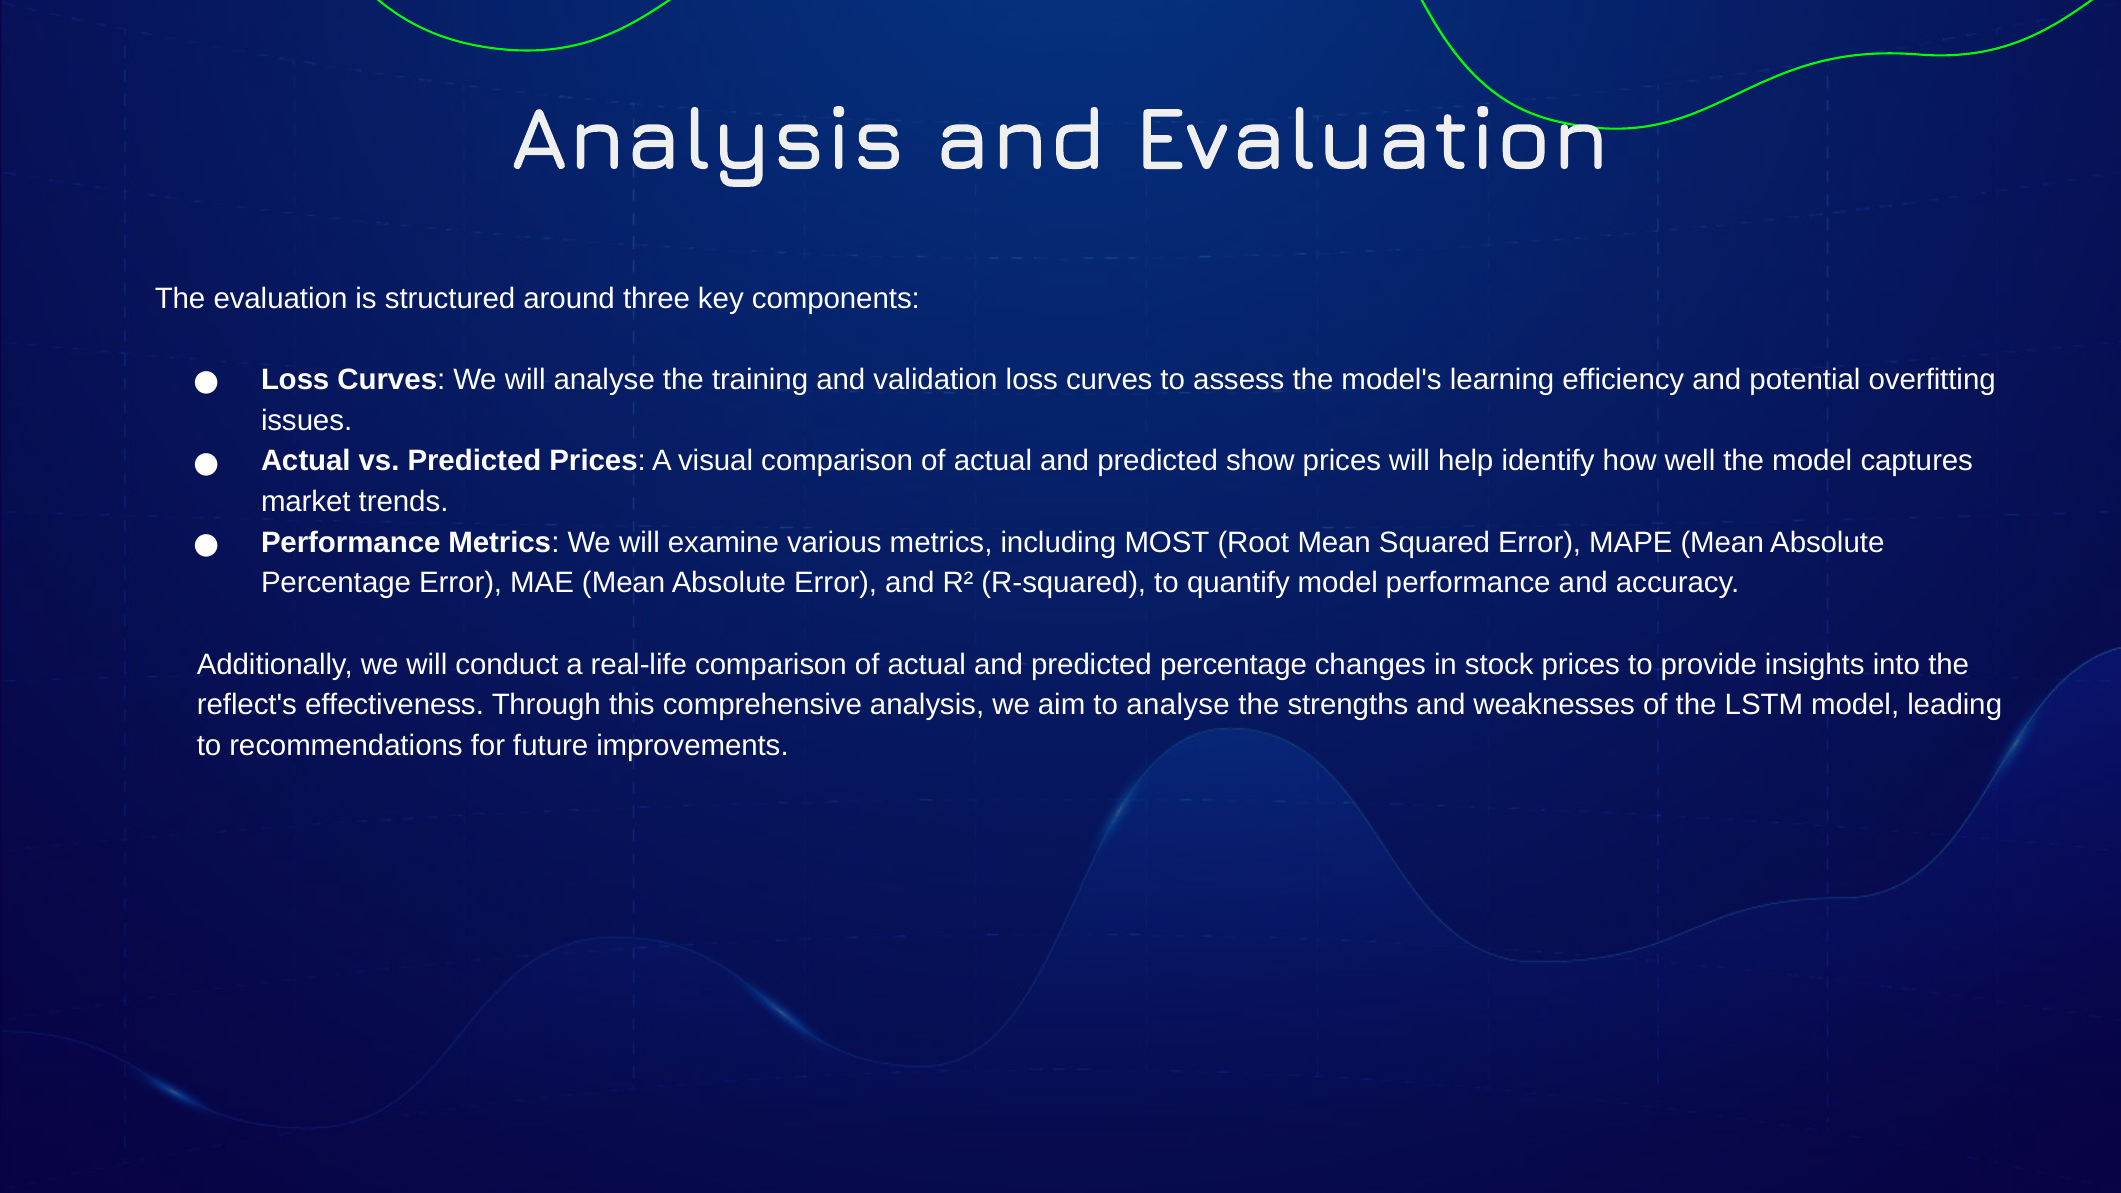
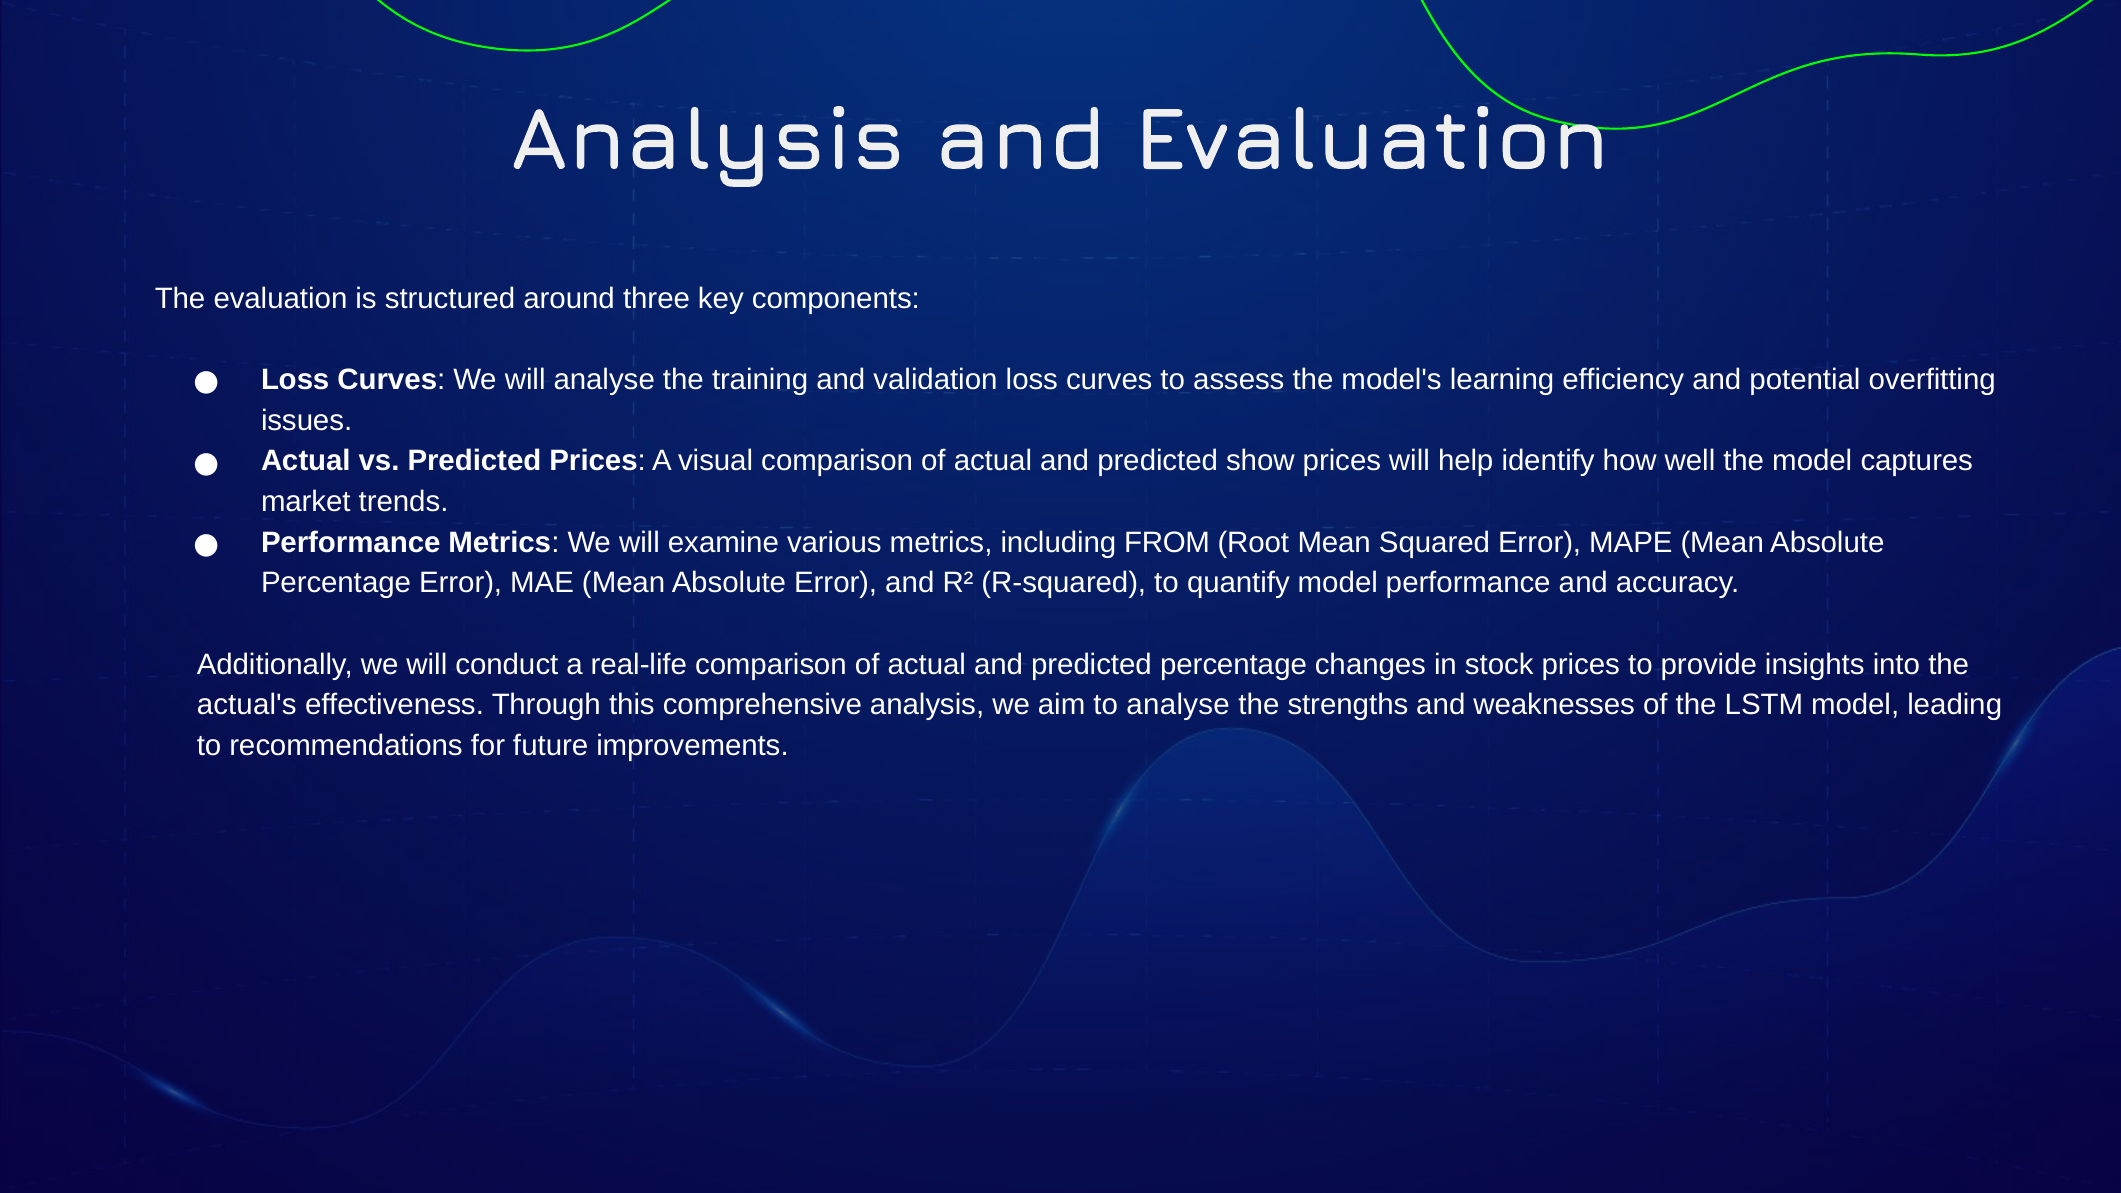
MOST: MOST -> FROM
reflect's: reflect's -> actual's
